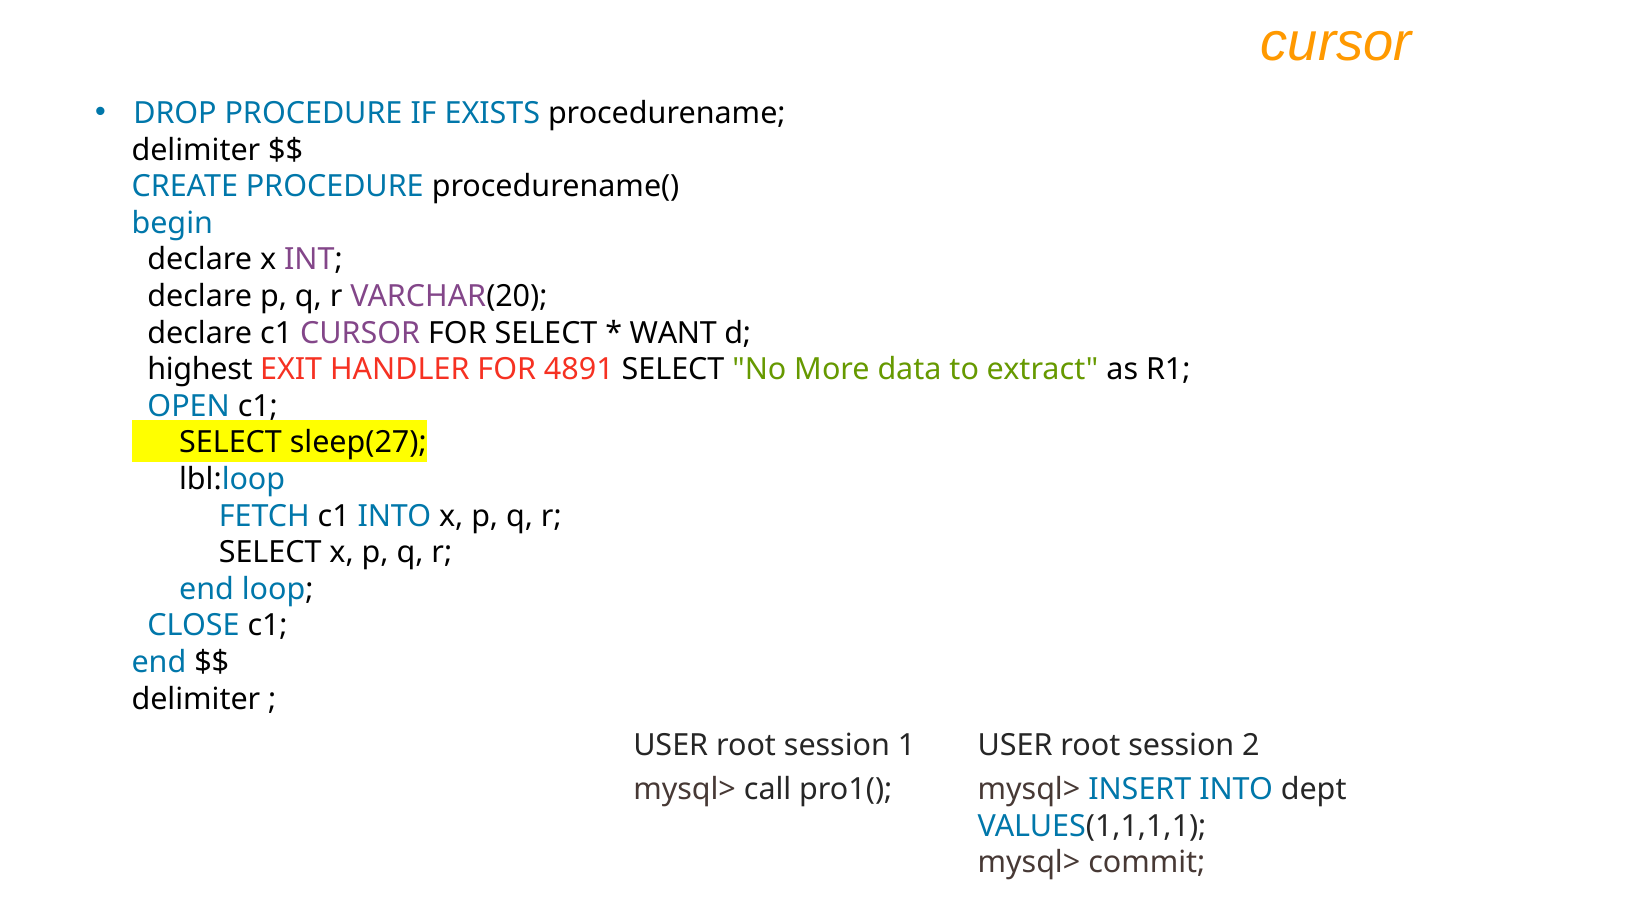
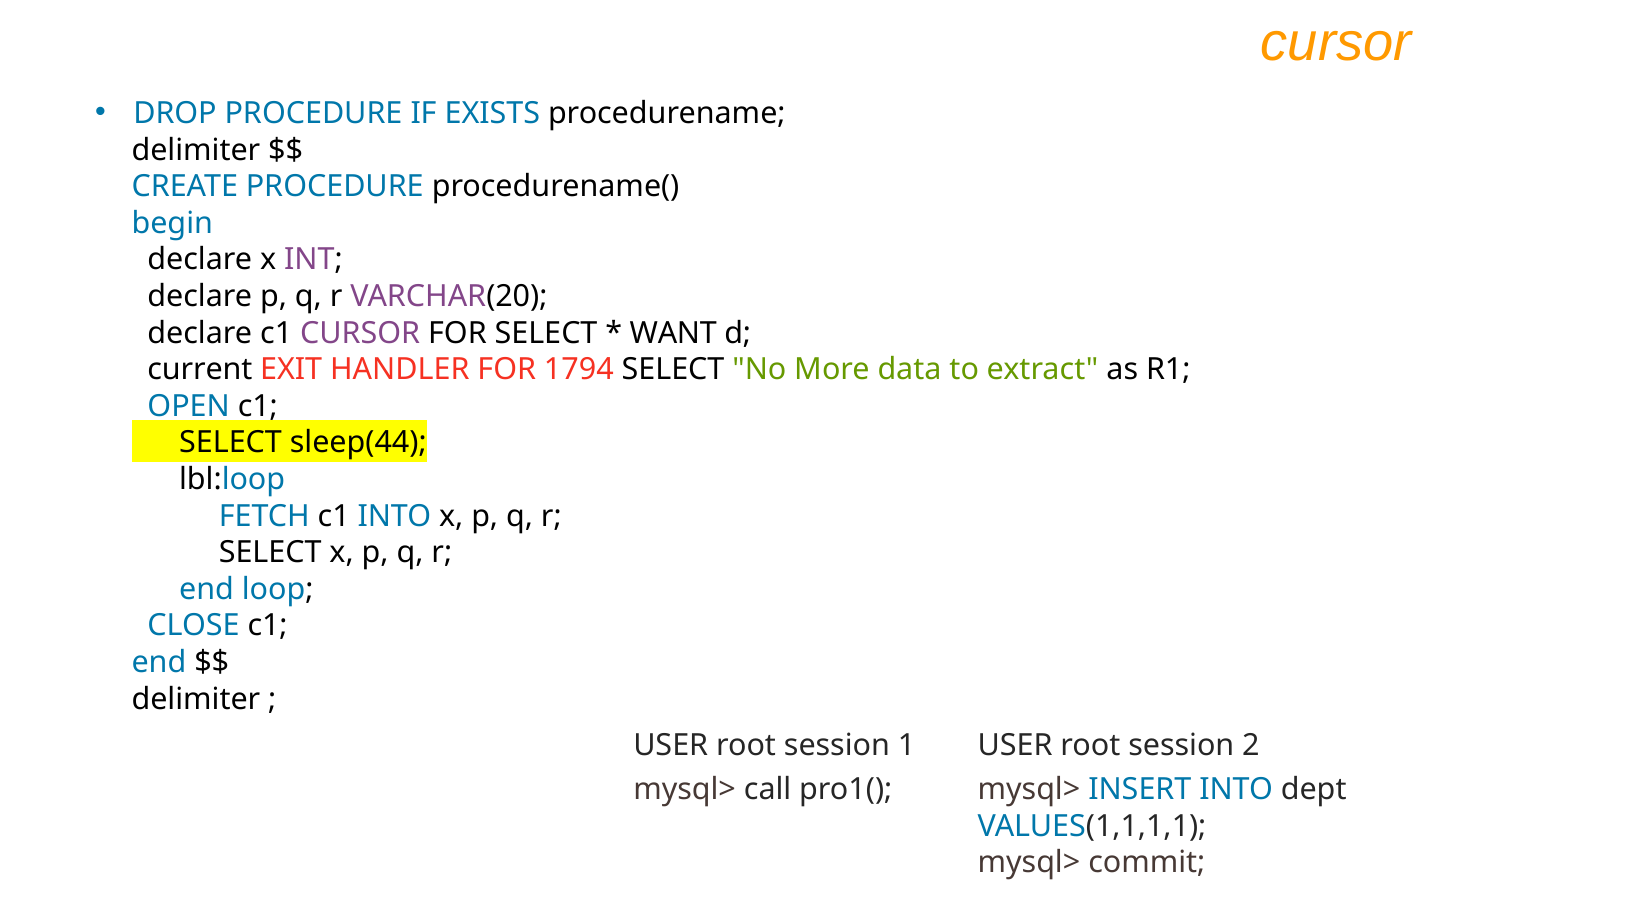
highest: highest -> current
4891: 4891 -> 1794
sleep(27: sleep(27 -> sleep(44
